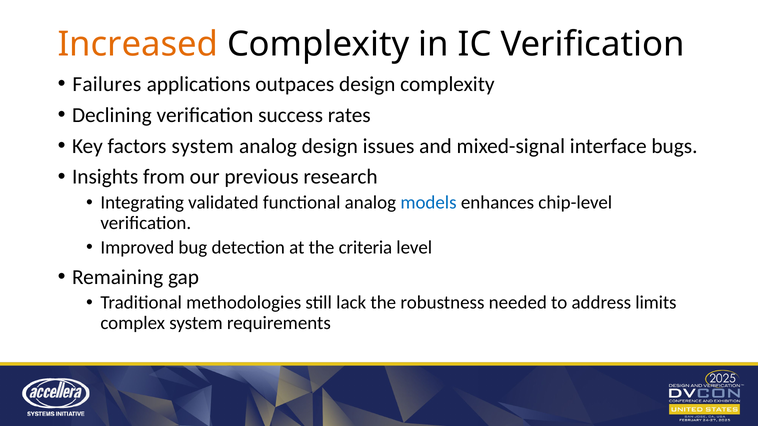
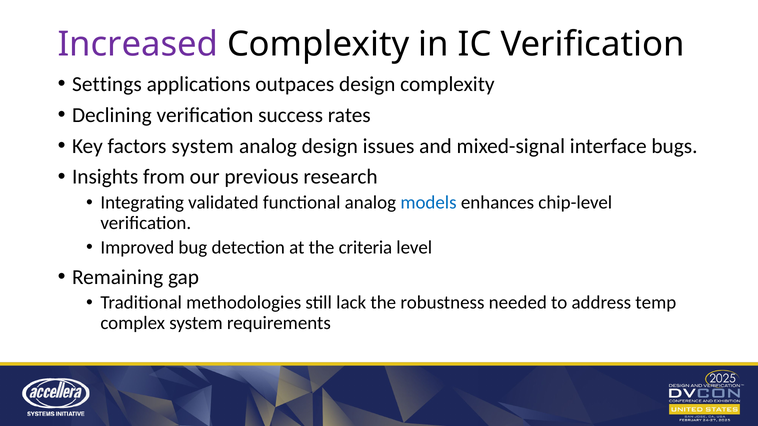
Increased colour: orange -> purple
Failures: Failures -> Settings
limits: limits -> temp
